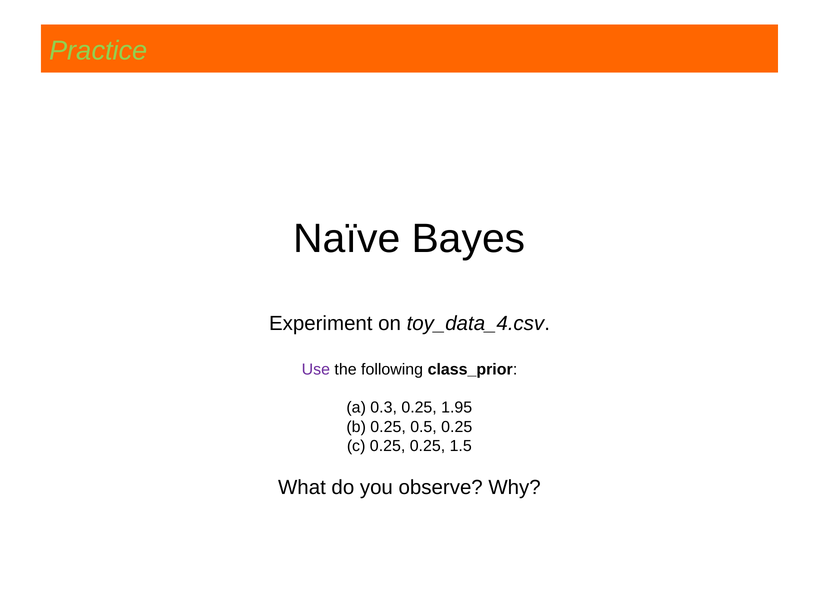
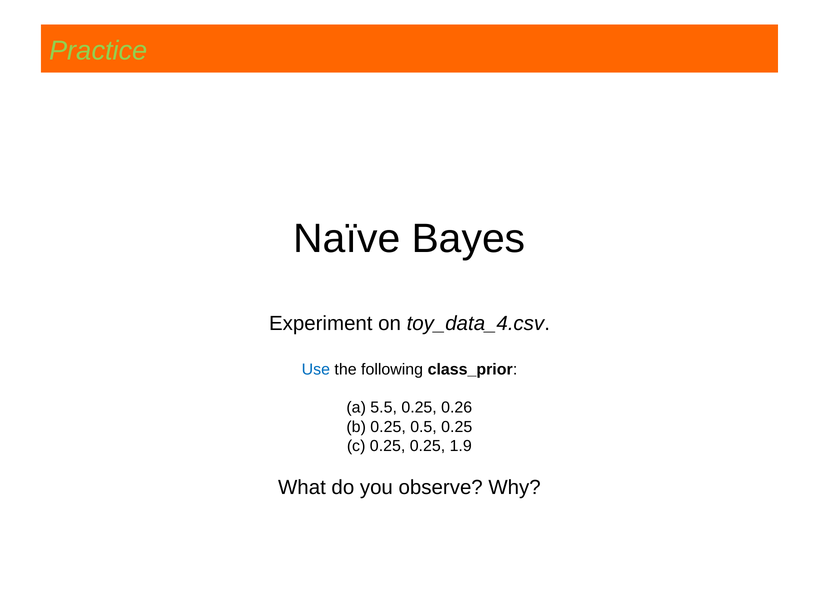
Use colour: purple -> blue
0.3: 0.3 -> 5.5
1.95: 1.95 -> 0.26
1.5: 1.5 -> 1.9
